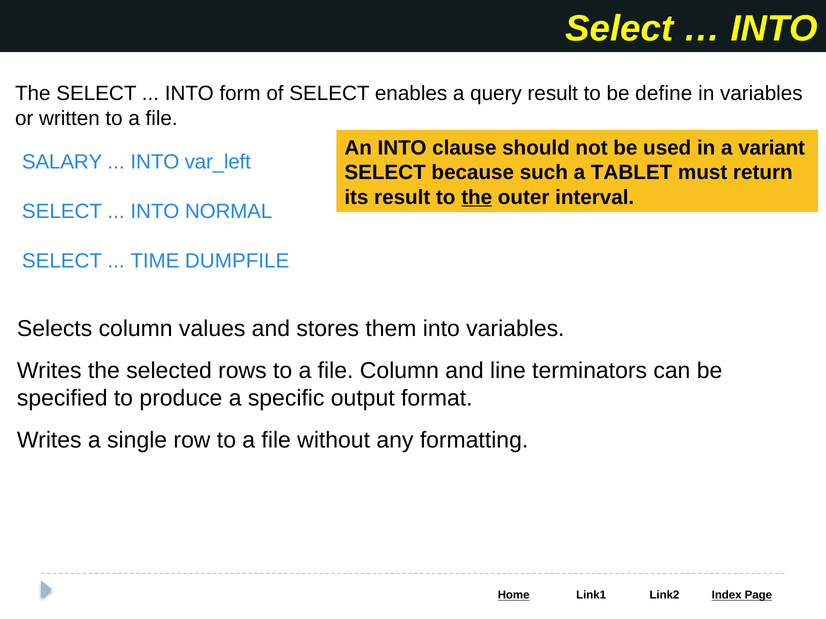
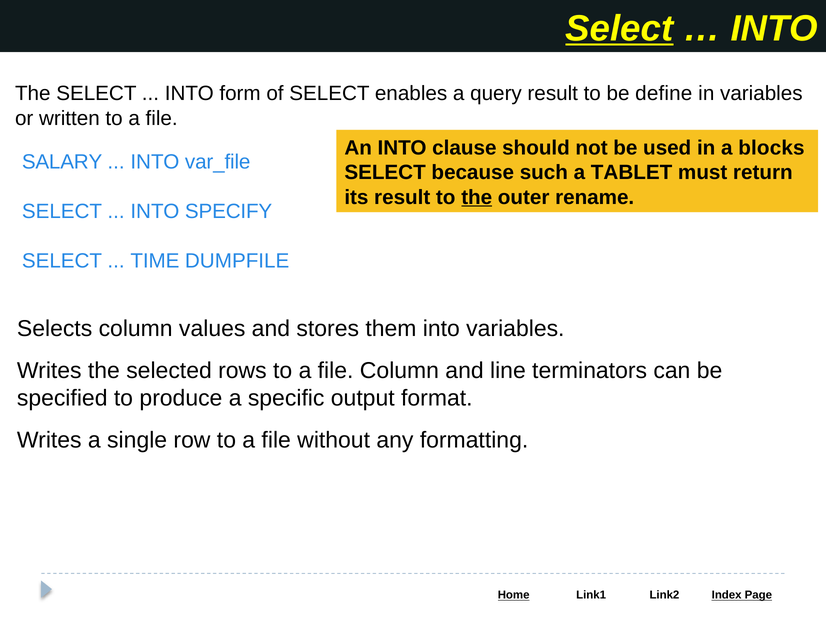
Select at (619, 29) underline: none -> present
variant: variant -> blocks
var_left: var_left -> var_file
interval: interval -> rename
NORMAL: NORMAL -> SPECIFY
